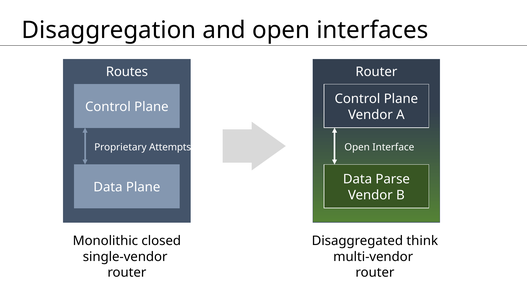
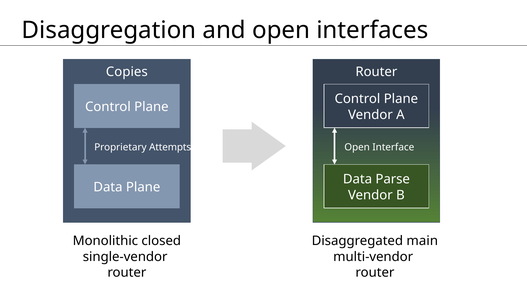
Routes: Routes -> Copies
think: think -> main
